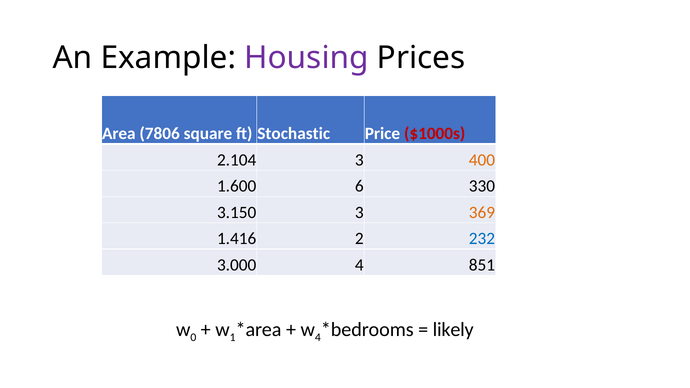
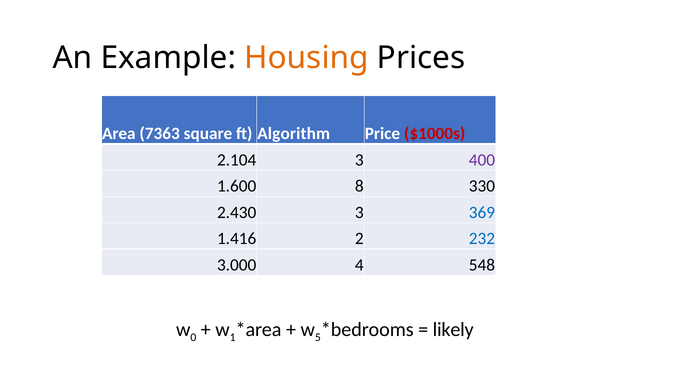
Housing colour: purple -> orange
7806: 7806 -> 7363
Stochastic: Stochastic -> Algorithm
400 colour: orange -> purple
6: 6 -> 8
3.150: 3.150 -> 2.430
369 colour: orange -> blue
851: 851 -> 548
4 at (318, 338): 4 -> 5
